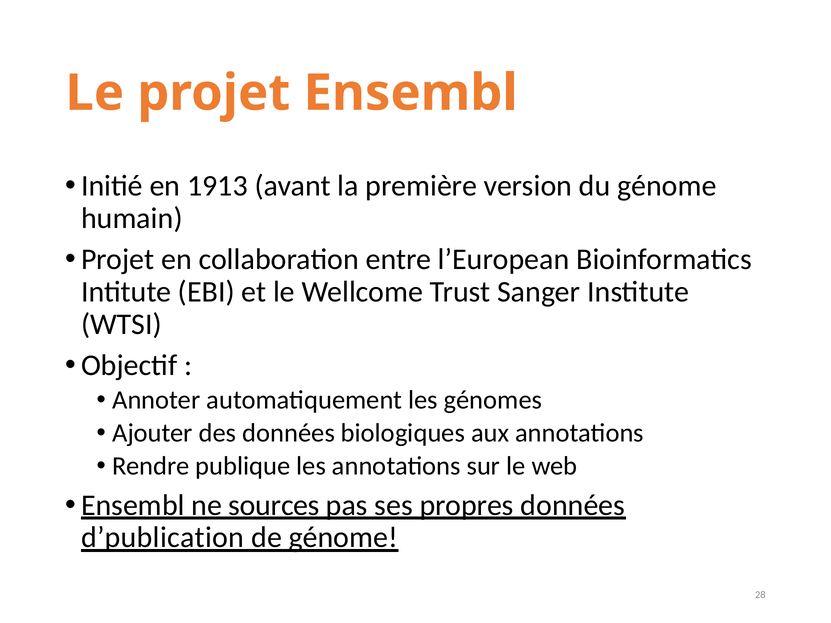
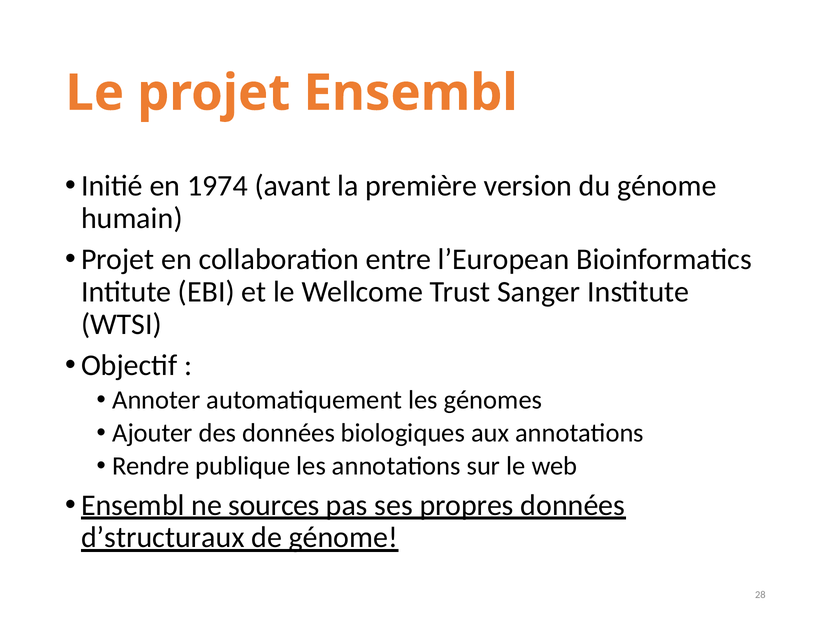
1913: 1913 -> 1974
d’publication: d’publication -> d’structuraux
